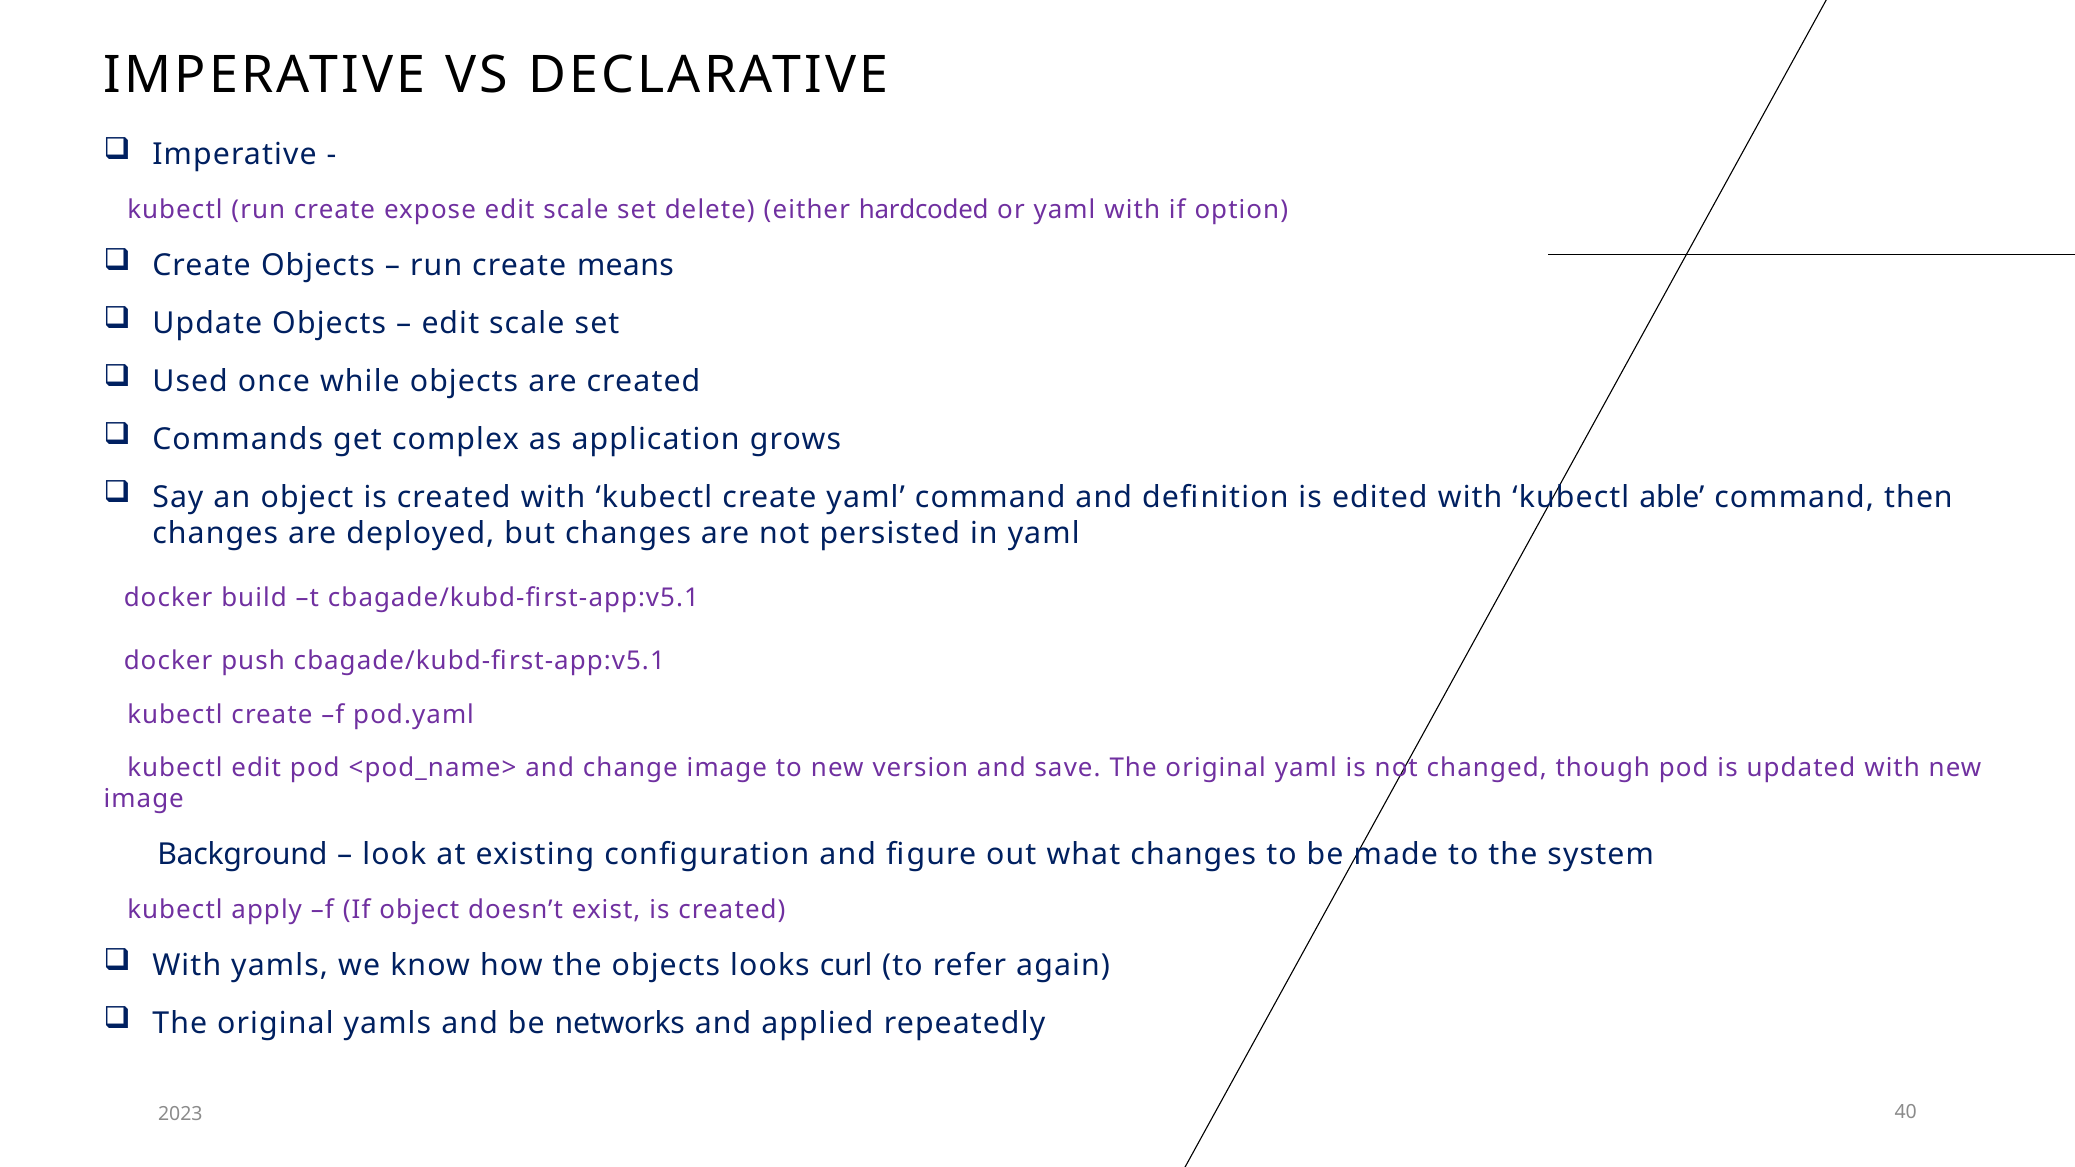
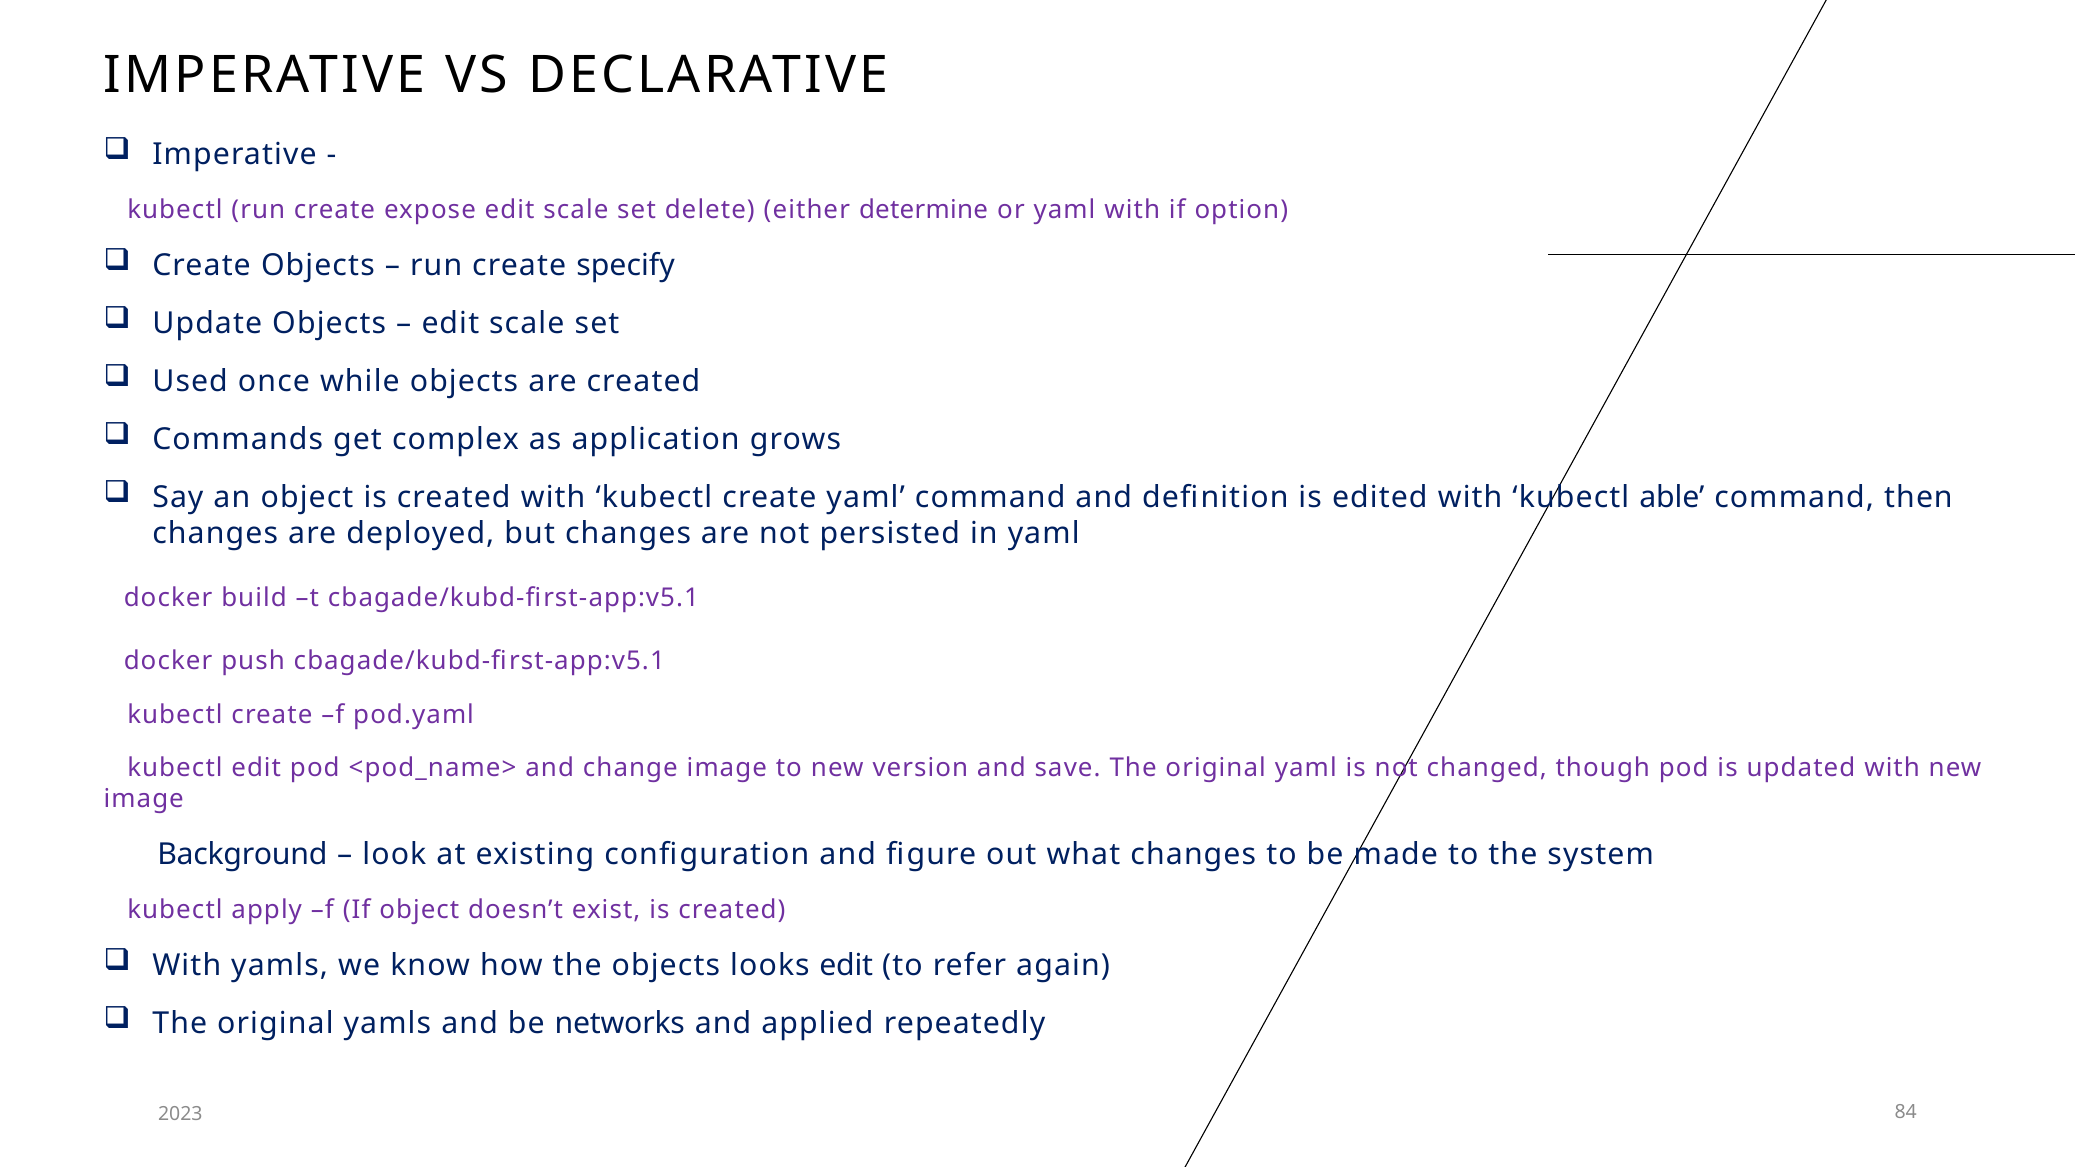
hardcoded: hardcoded -> determine
means: means -> specify
looks curl: curl -> edit
40: 40 -> 84
